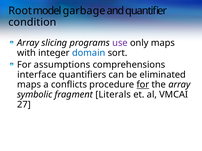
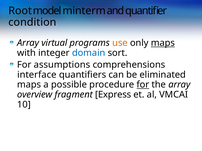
garbage: garbage -> minterm
slicing: slicing -> virtual
use colour: purple -> orange
maps at (163, 43) underline: none -> present
conflicts: conflicts -> possible
symbolic: symbolic -> overview
Literals: Literals -> Express
27: 27 -> 10
